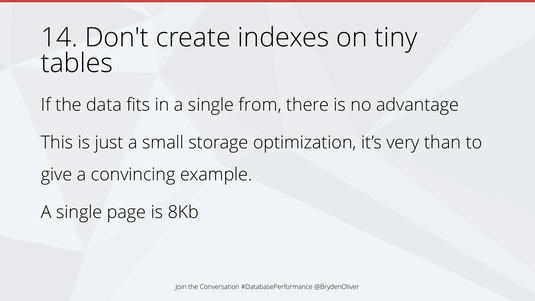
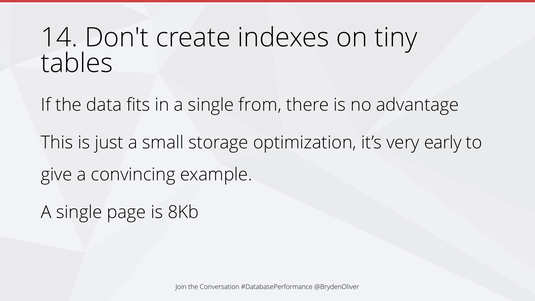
than: than -> early
